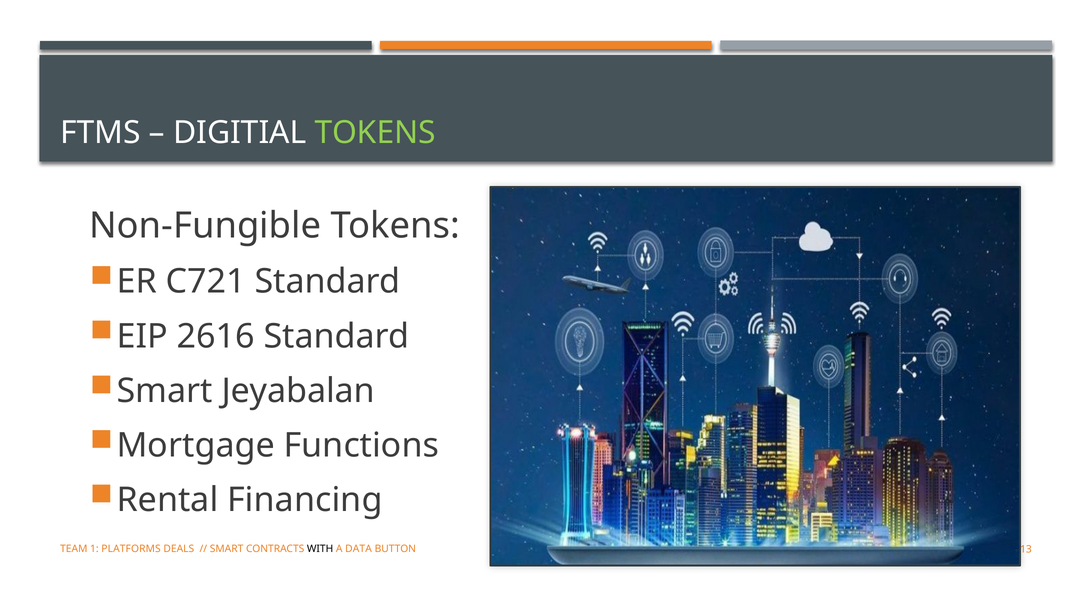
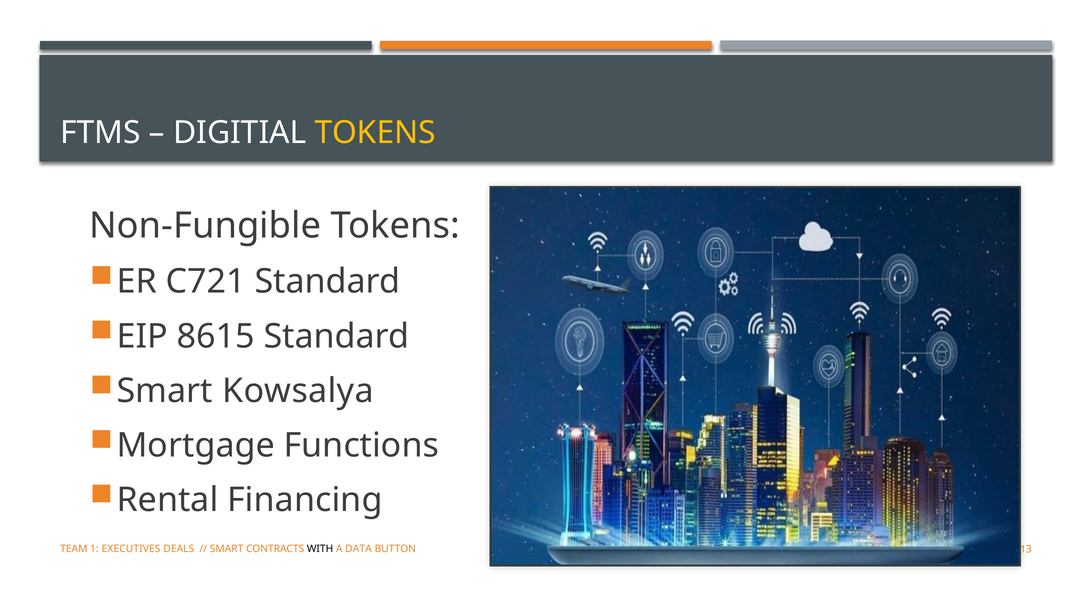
TOKENS at (375, 133) colour: light green -> yellow
2616: 2616 -> 8615
Jeyabalan: Jeyabalan -> Kowsalya
PLATFORMS: PLATFORMS -> EXECUTIVES
